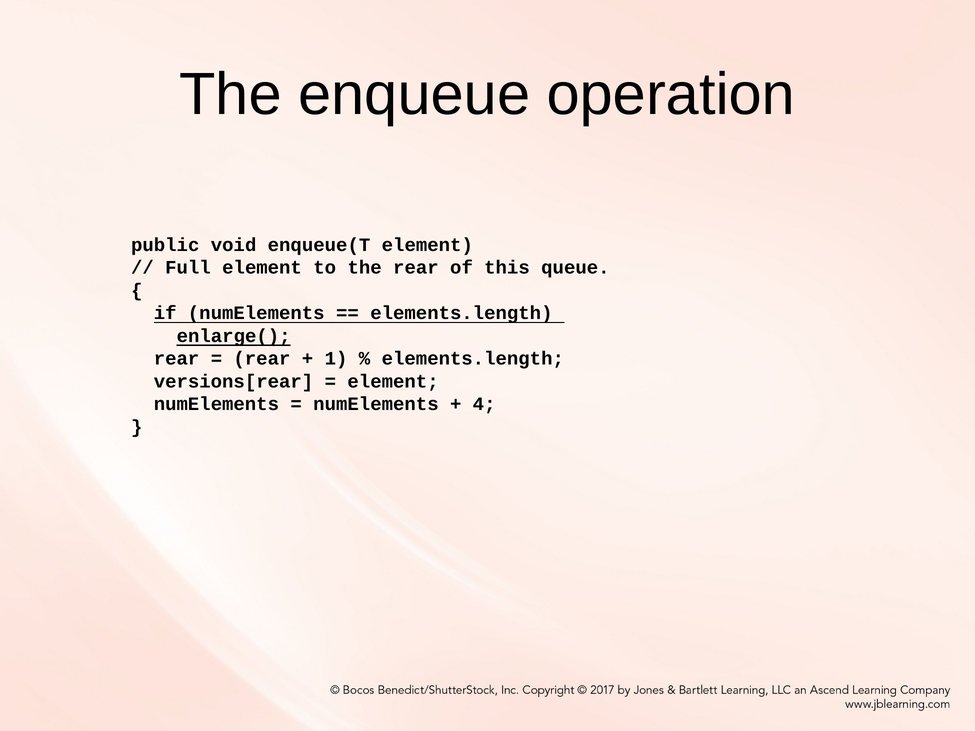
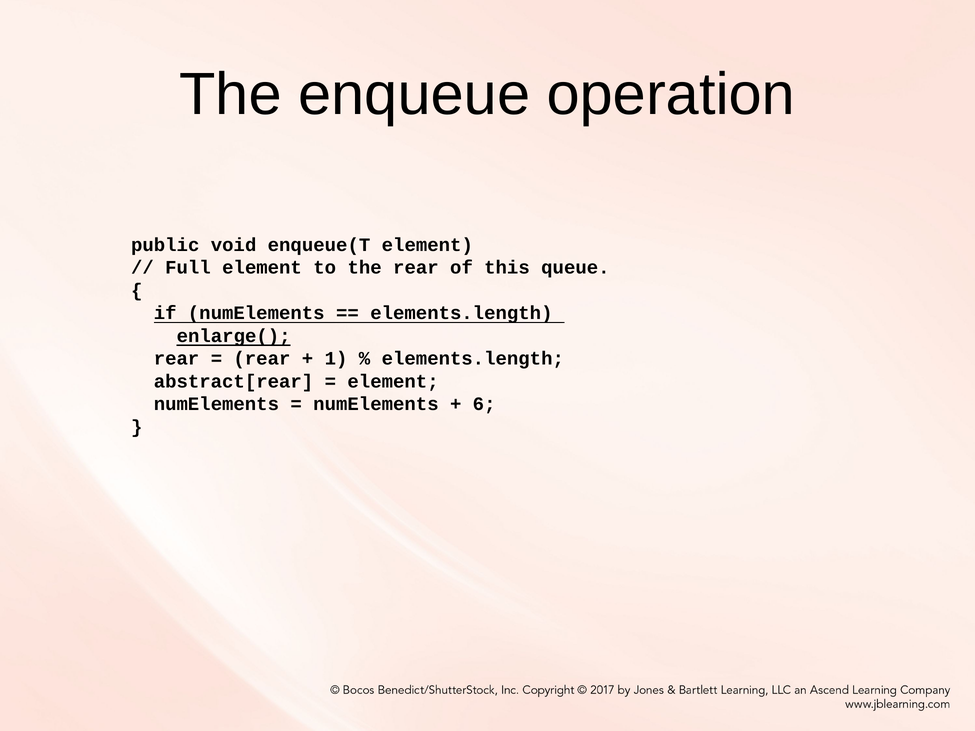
versions[rear: versions[rear -> abstract[rear
4: 4 -> 6
